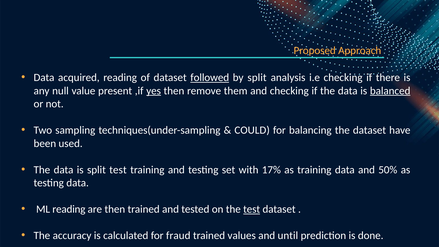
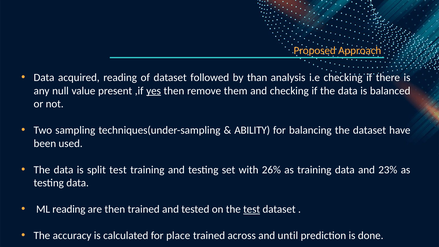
followed underline: present -> none
by split: split -> than
balanced underline: present -> none
COULD: COULD -> ABILITY
17%: 17% -> 26%
50%: 50% -> 23%
fraud: fraud -> place
values: values -> across
